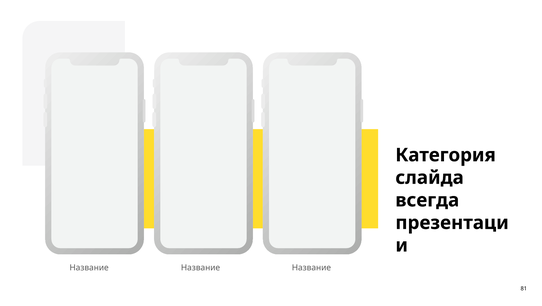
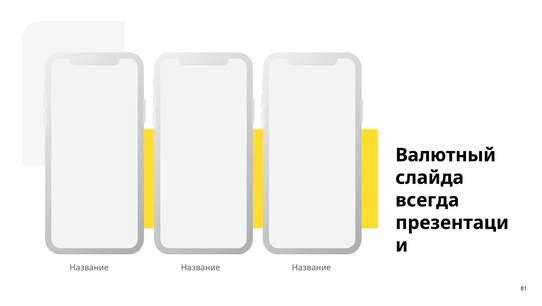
Категория: Категория -> Валютный
